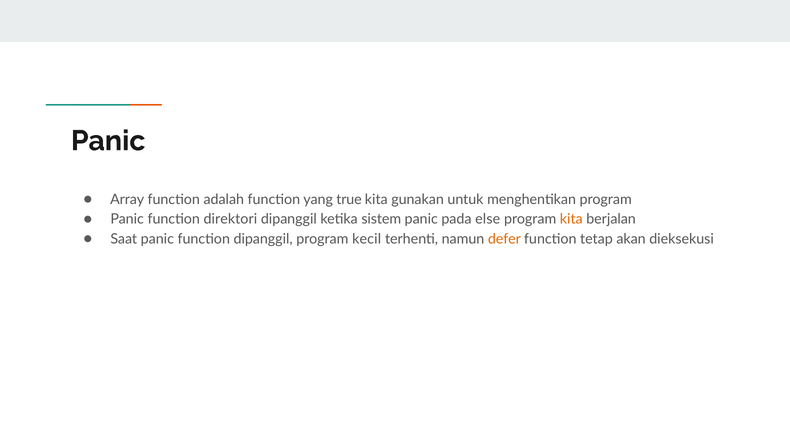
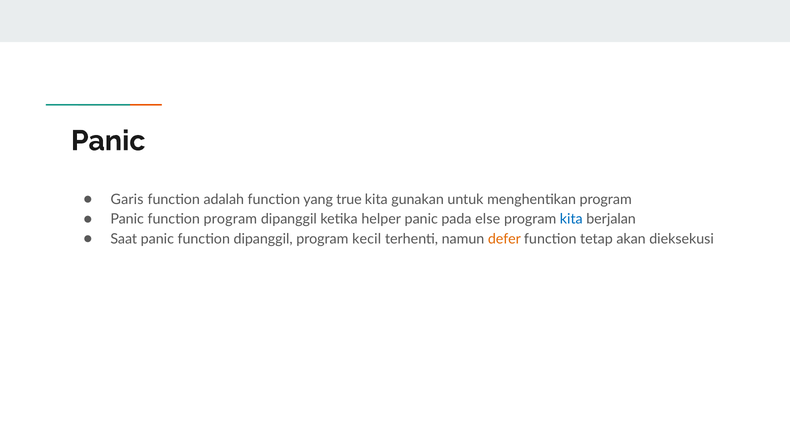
Array: Array -> Garis
function direktori: direktori -> program
sistem: sistem -> helper
kita at (571, 219) colour: orange -> blue
